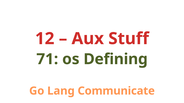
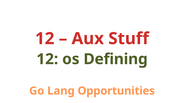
71 at (47, 59): 71 -> 12
Communicate: Communicate -> Opportunities
